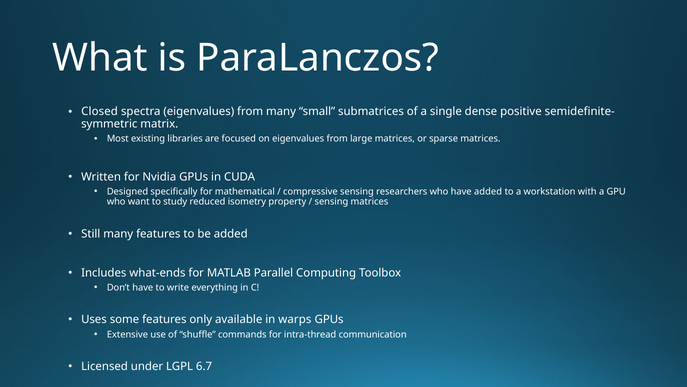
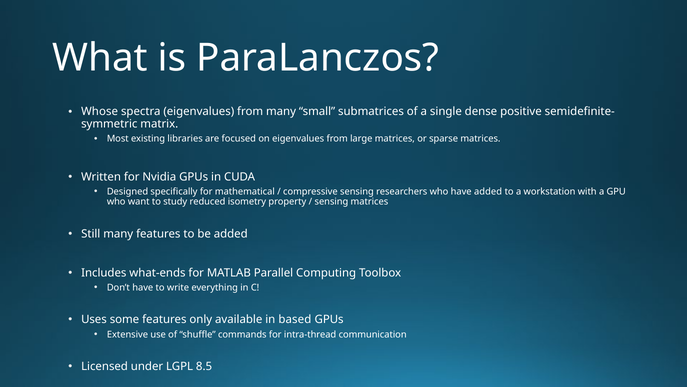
Closed: Closed -> Whose
warps: warps -> based
6.7: 6.7 -> 8.5
